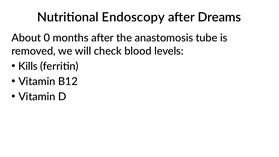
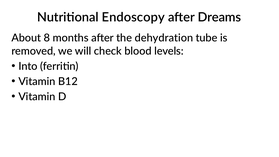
0: 0 -> 8
anastomosis: anastomosis -> dehydration
Kills: Kills -> Into
